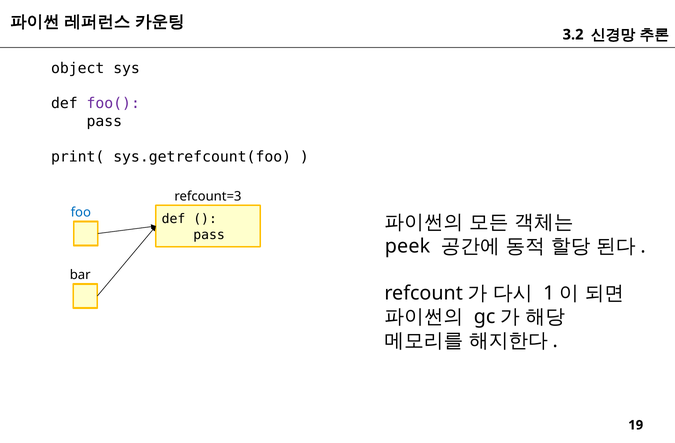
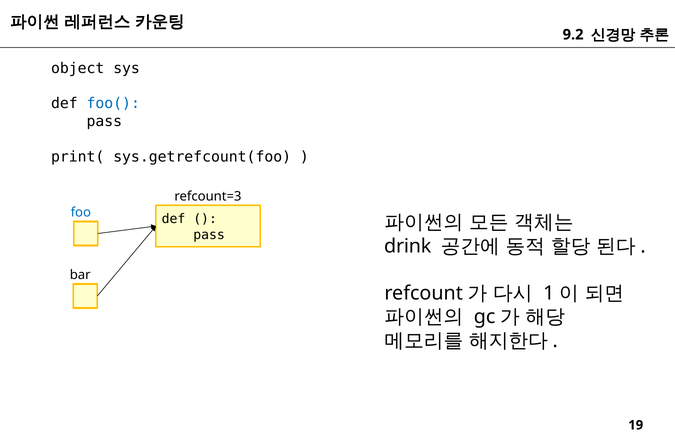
3.2: 3.2 -> 9.2
foo( colour: purple -> blue
peek: peek -> drink
